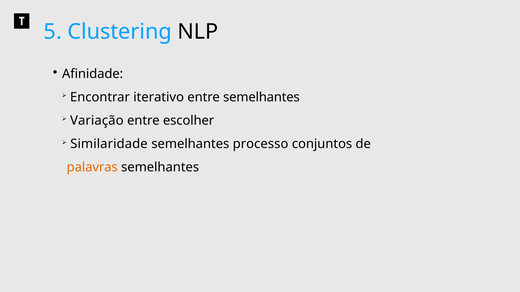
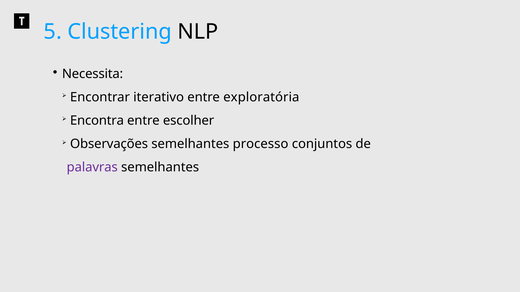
Afinidade: Afinidade -> Necessita
entre semelhantes: semelhantes -> exploratória
Variação: Variação -> Encontra
Similaridade: Similaridade -> Observações
palavras colour: orange -> purple
